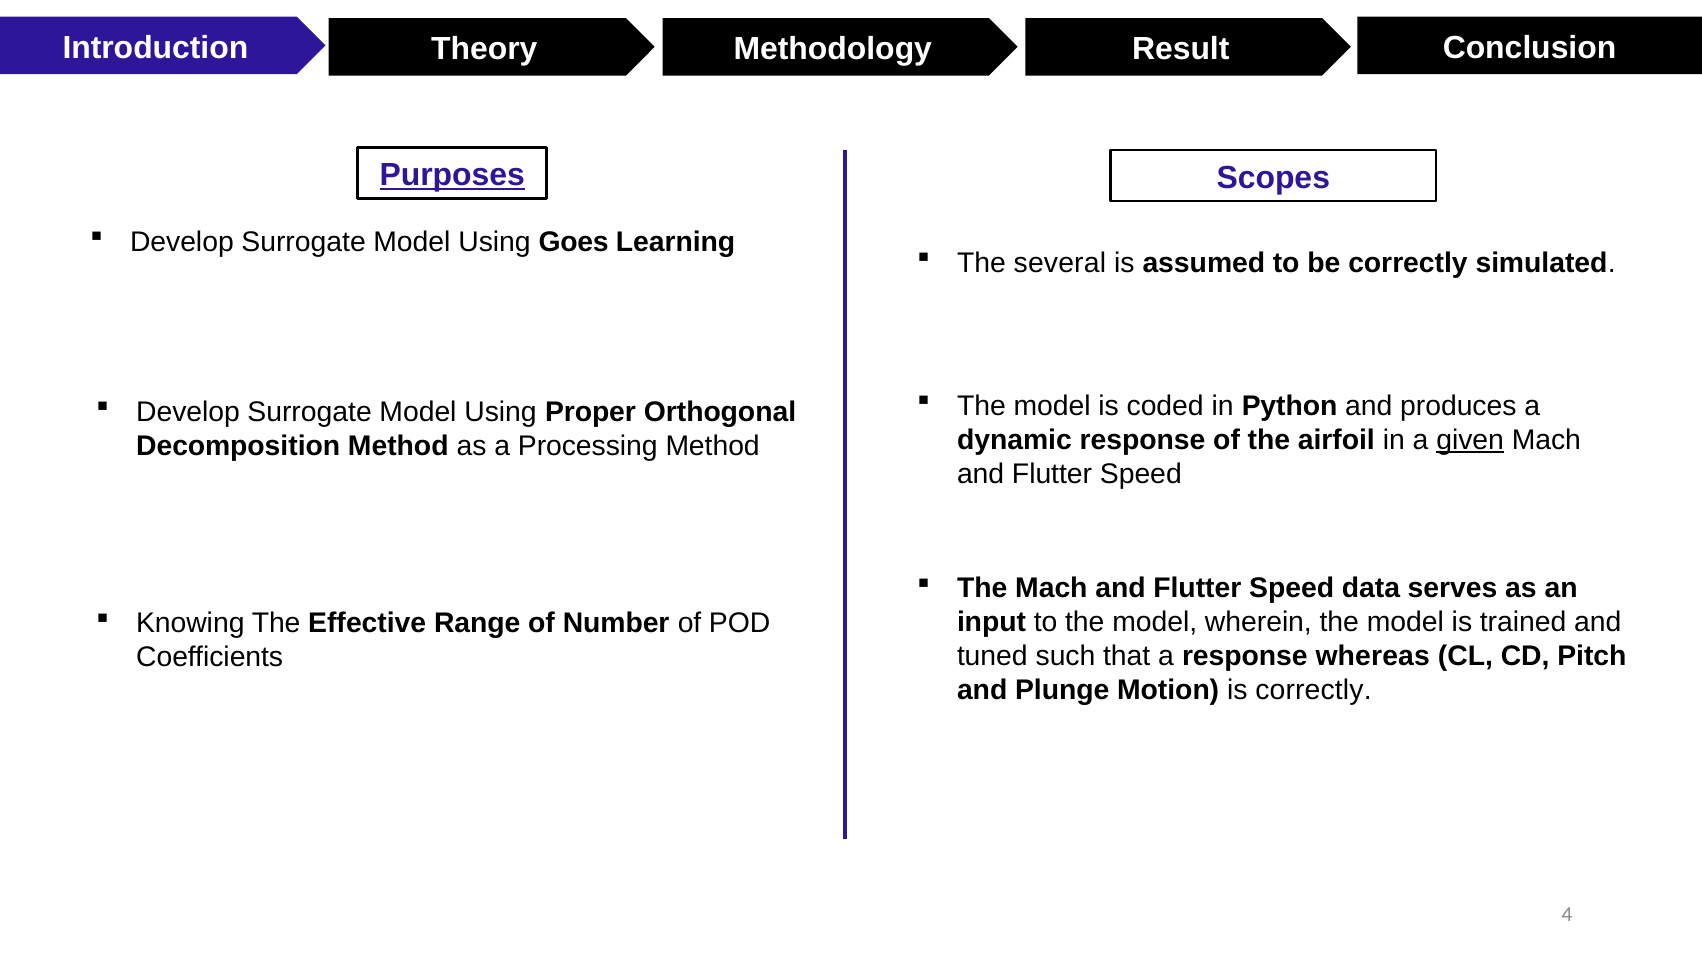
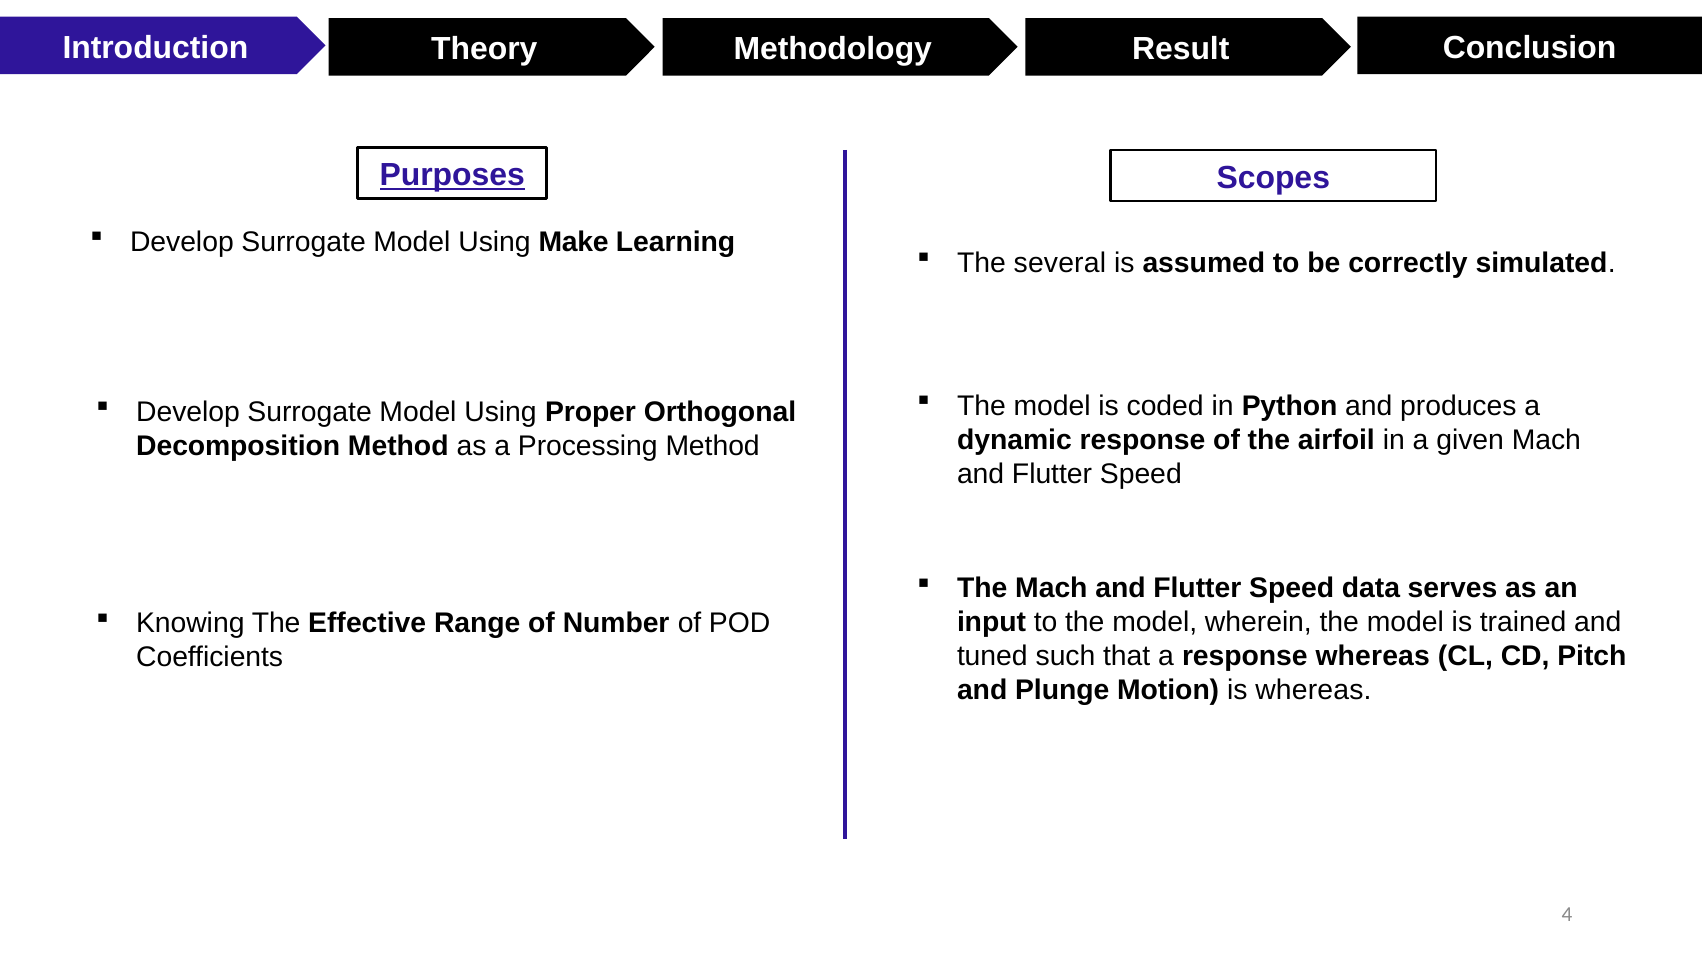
Goes: Goes -> Make
given underline: present -> none
is correctly: correctly -> whereas
